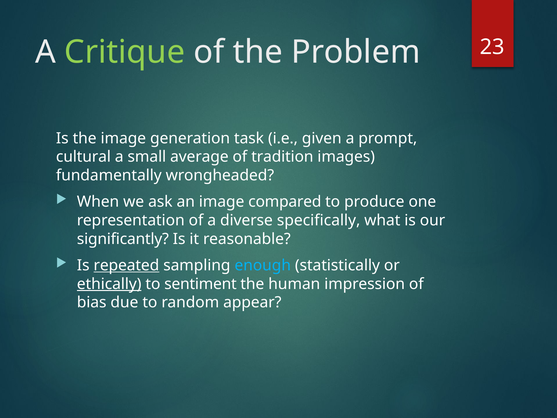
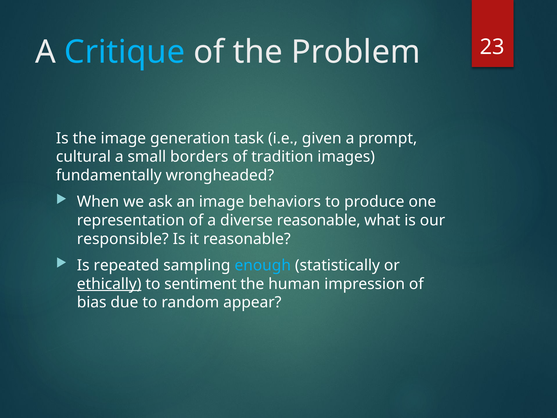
Critique colour: light green -> light blue
average: average -> borders
compared: compared -> behaviors
diverse specifically: specifically -> reasonable
significantly: significantly -> responsible
repeated underline: present -> none
